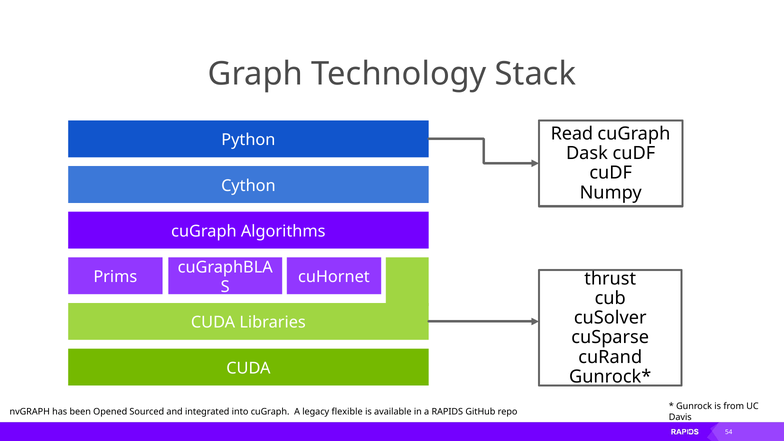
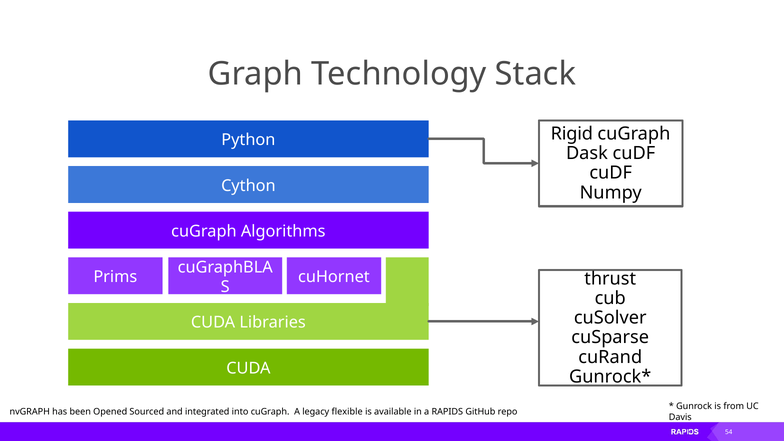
Read: Read -> Rigid
